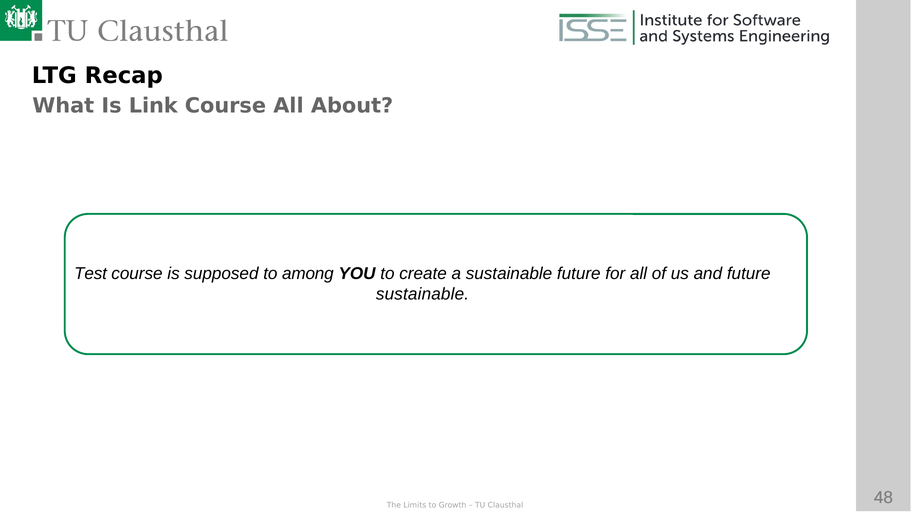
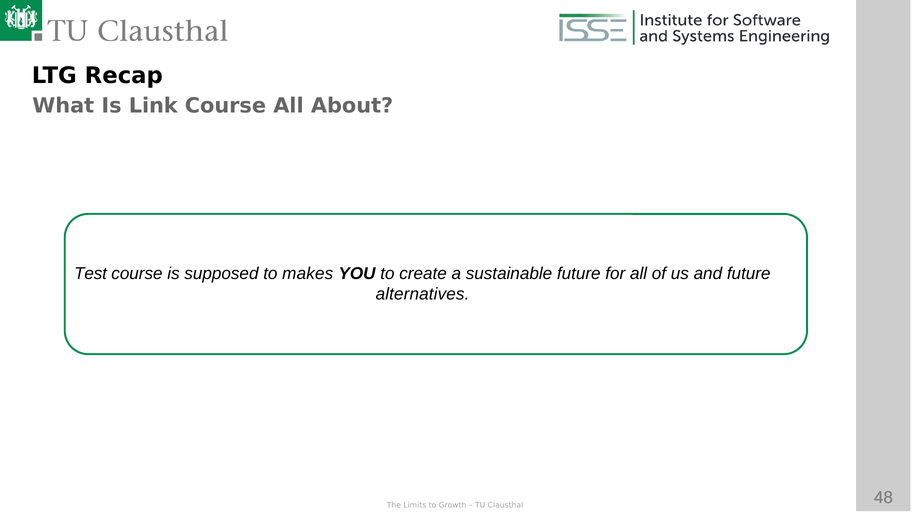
among: among -> makes
sustainable at (423, 294): sustainable -> alternatives
